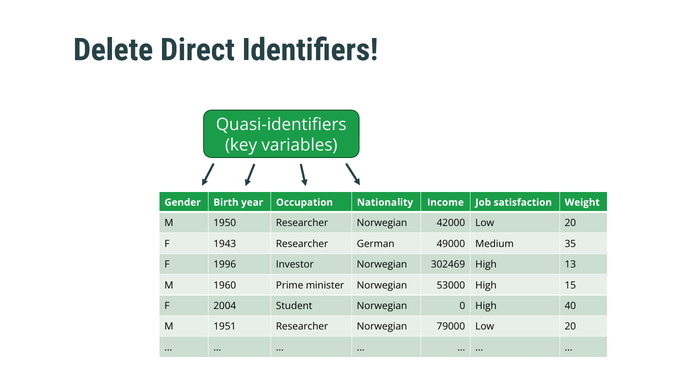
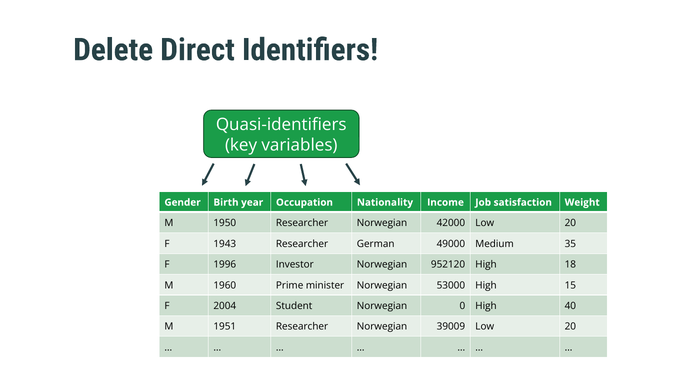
302469: 302469 -> 952120
13: 13 -> 18
79000: 79000 -> 39009
